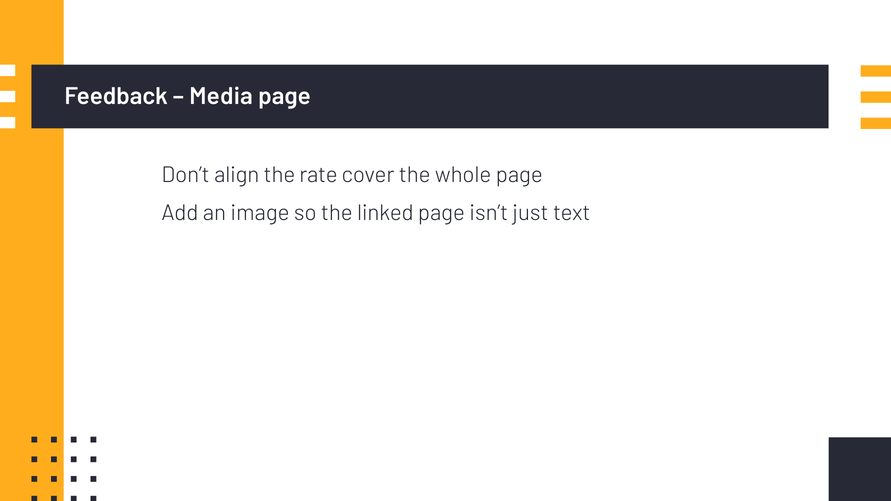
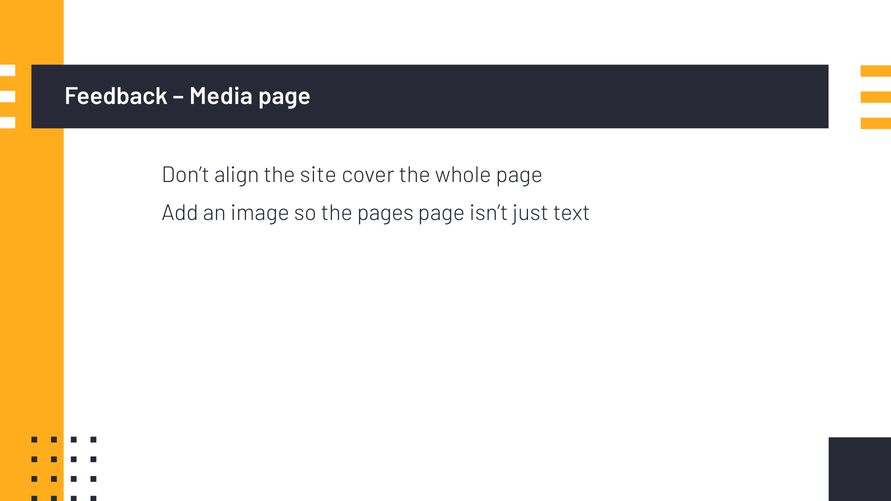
rate: rate -> site
linked: linked -> pages
